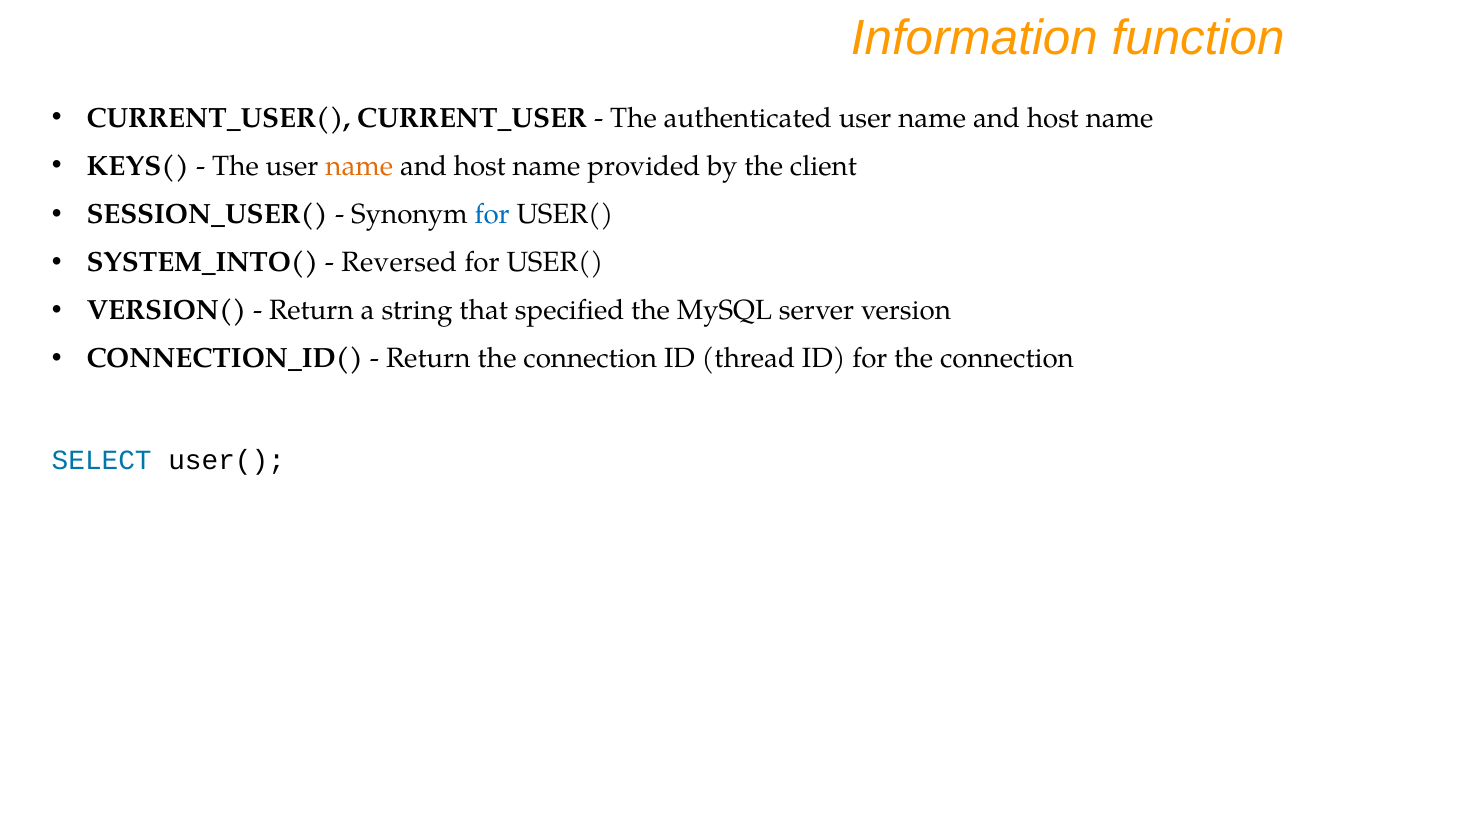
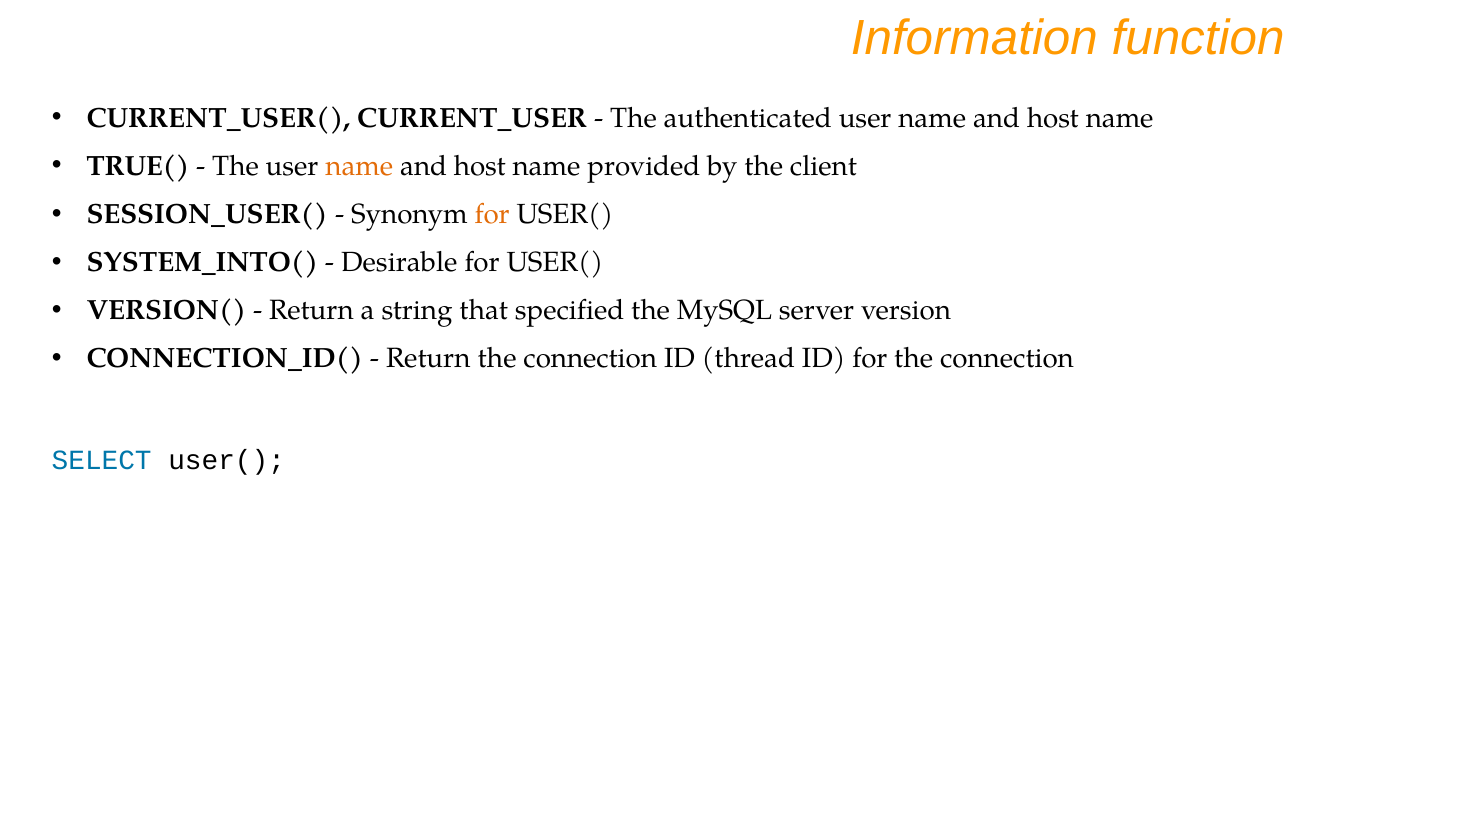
KEYS(: KEYS( -> TRUE(
for at (492, 214) colour: blue -> orange
Reversed: Reversed -> Desirable
